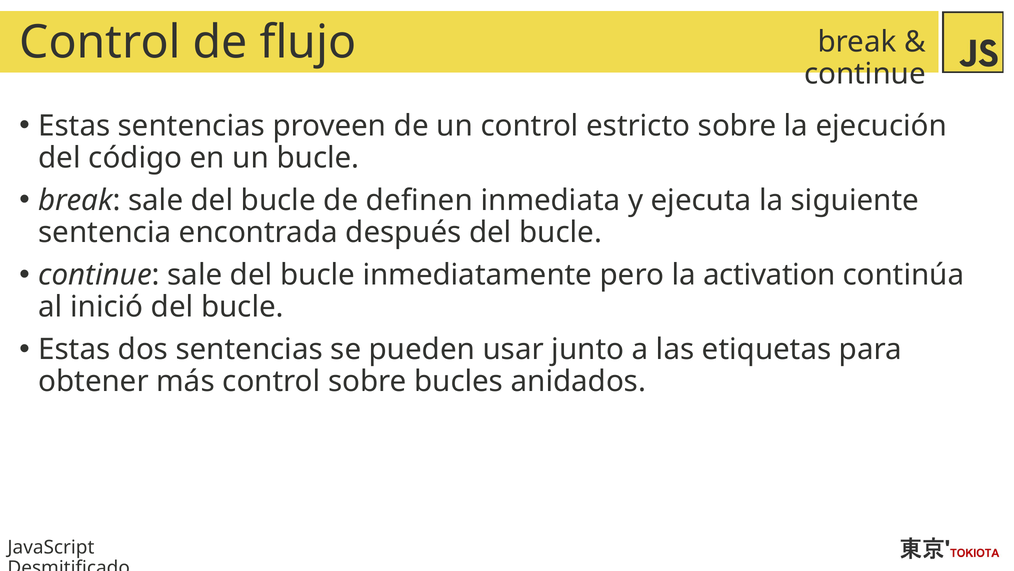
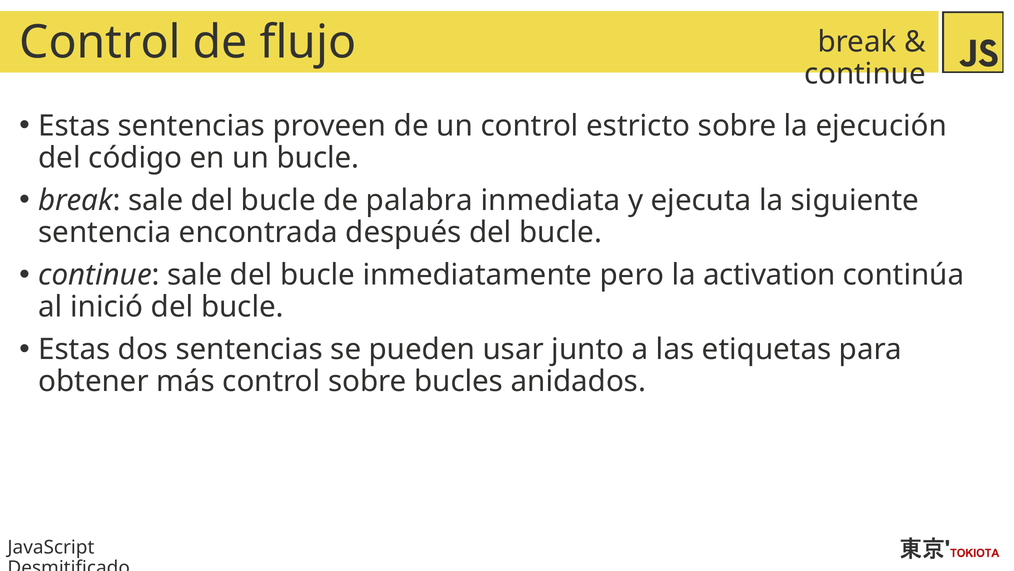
definen: definen -> palabra
